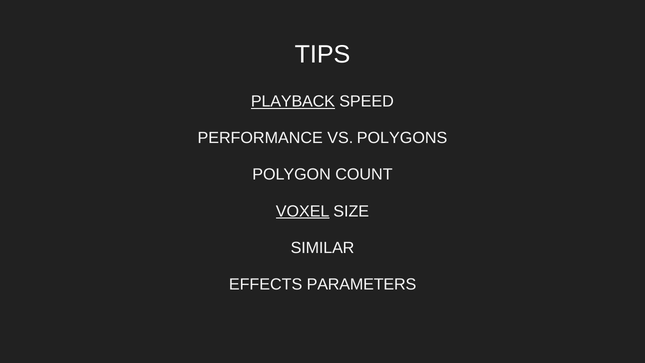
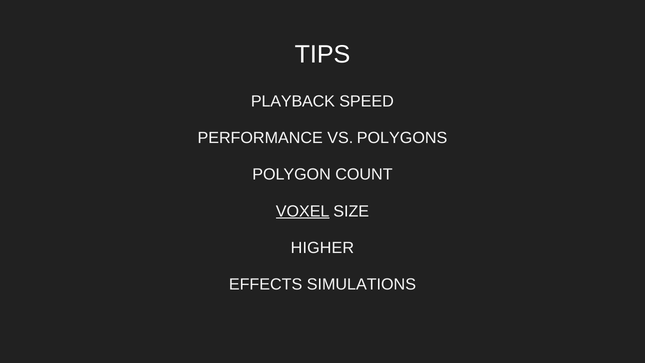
PLAYBACK underline: present -> none
SIMILAR: SIMILAR -> HIGHER
PARAMETERS: PARAMETERS -> SIMULATIONS
